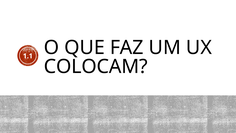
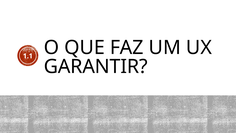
COLOCAM: COLOCAM -> GARANTIR
